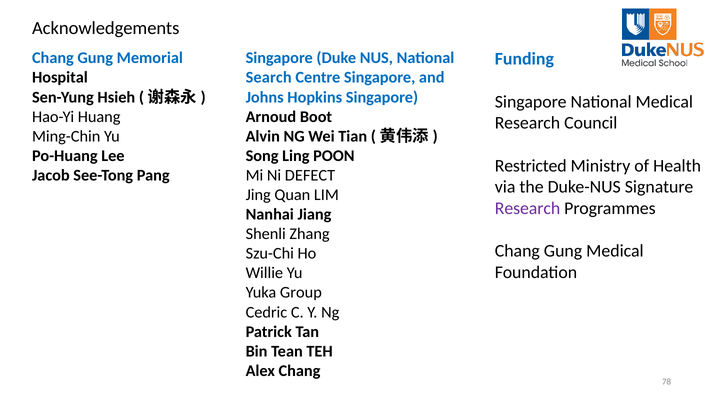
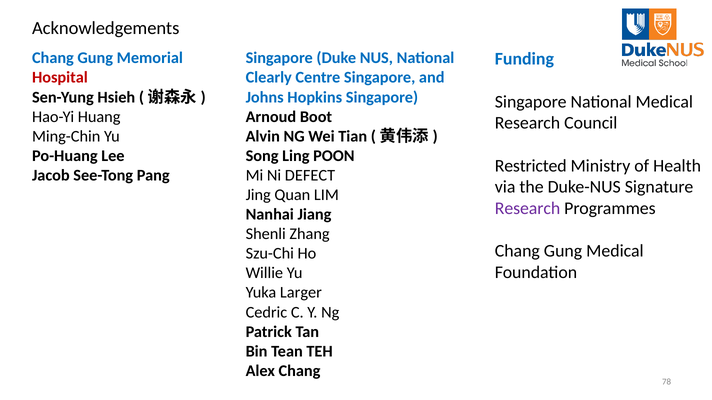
Hospital colour: black -> red
Search: Search -> Clearly
Group: Group -> Larger
